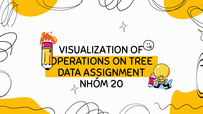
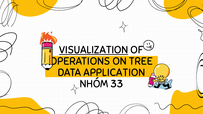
VISUALIZATION underline: none -> present
ASSIGNMENT: ASSIGNMENT -> APPLICATION
20: 20 -> 33
